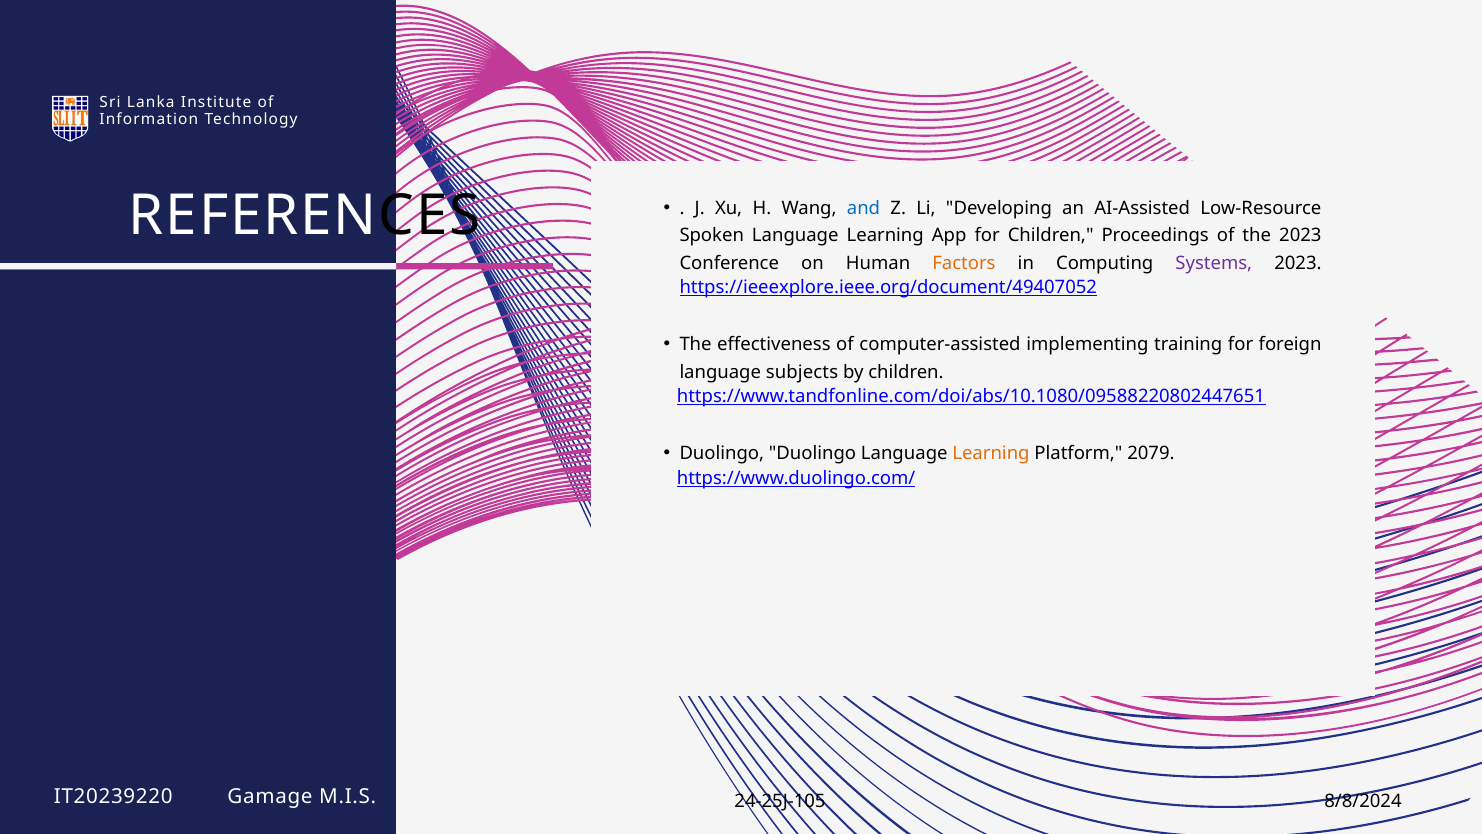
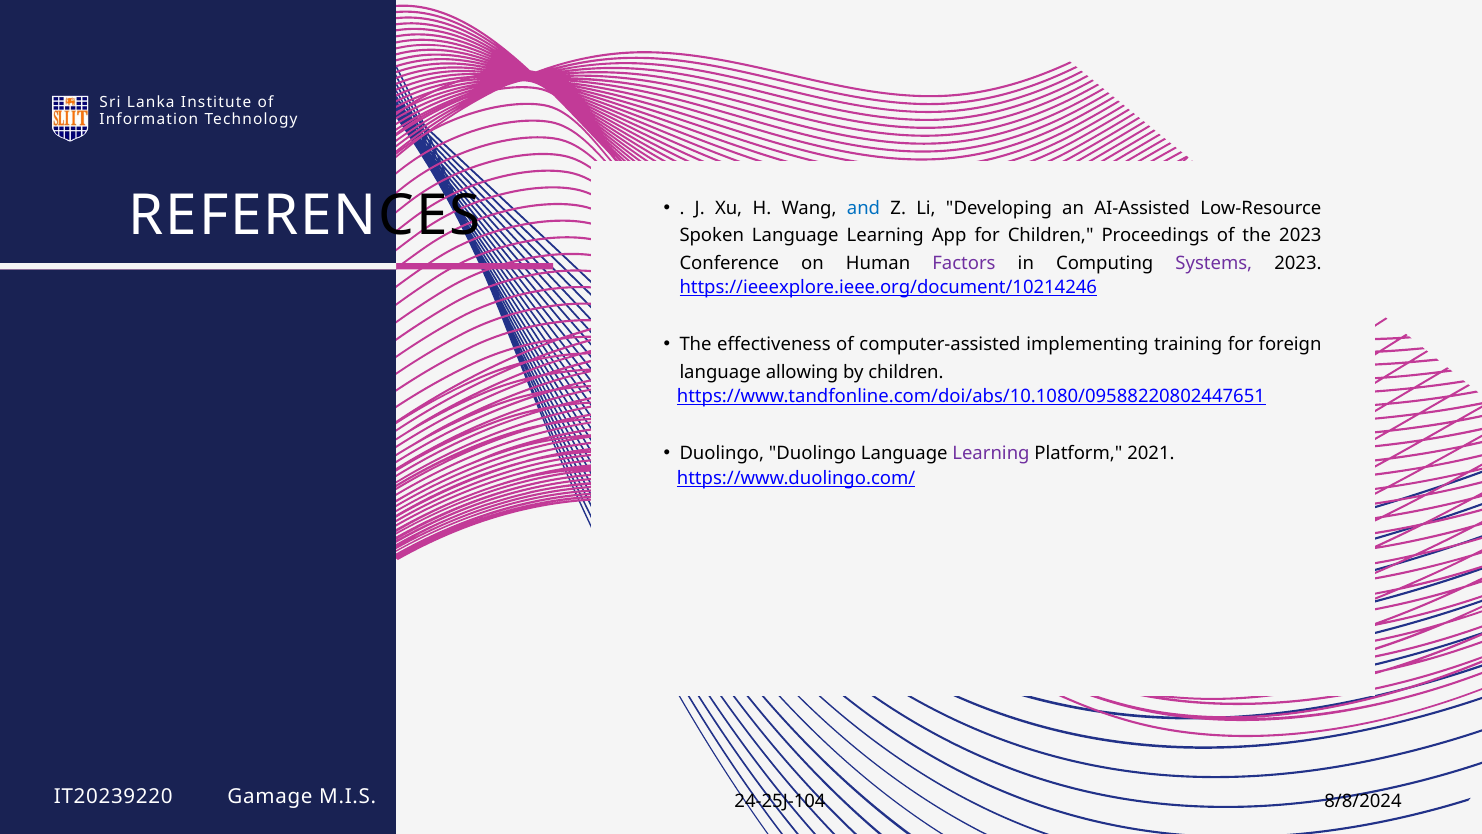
Factors colour: orange -> purple
https://ieeexplore.ieee.org/document/49407052: https://ieeexplore.ieee.org/document/49407052 -> https://ieeexplore.ieee.org/document/10214246
subjects: subjects -> allowing
Learning at (991, 453) colour: orange -> purple
2079: 2079 -> 2021
24-25J-105: 24-25J-105 -> 24-25J-104
